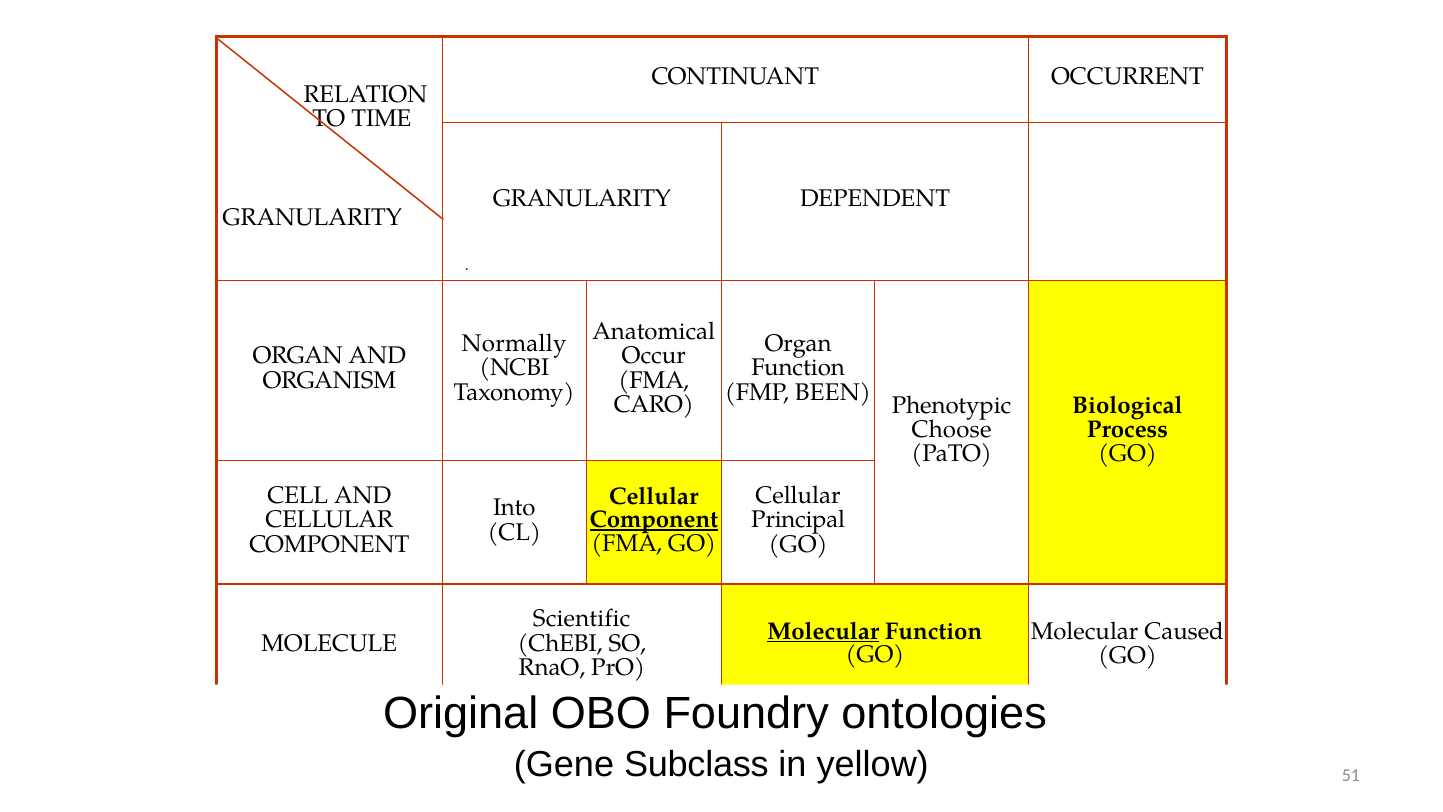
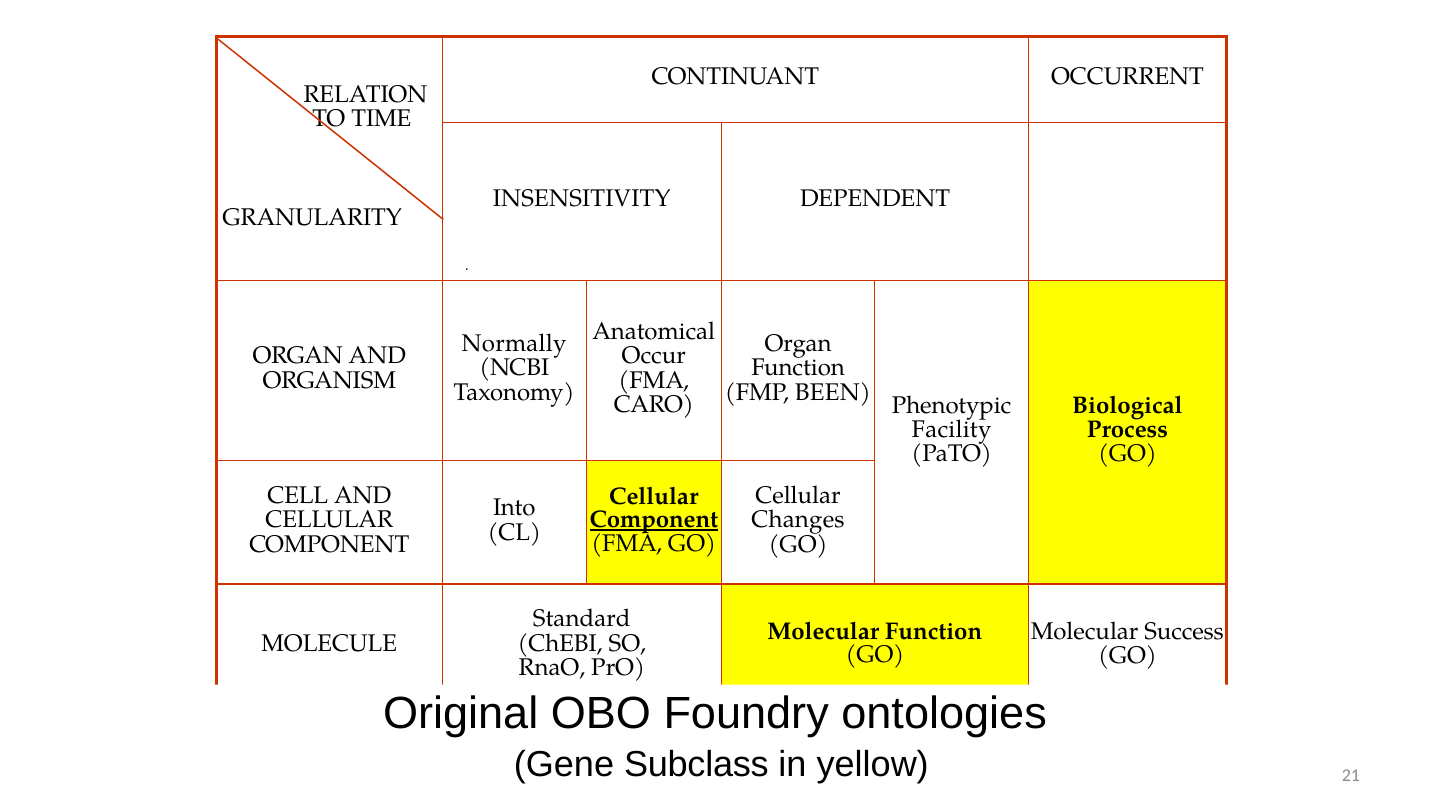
GRANULARITY at (582, 199): GRANULARITY -> INSENSITIVITY
Choose: Choose -> Facility
Principal: Principal -> Changes
Scientific: Scientific -> Standard
Molecular at (823, 631) underline: present -> none
Caused: Caused -> Success
51: 51 -> 21
